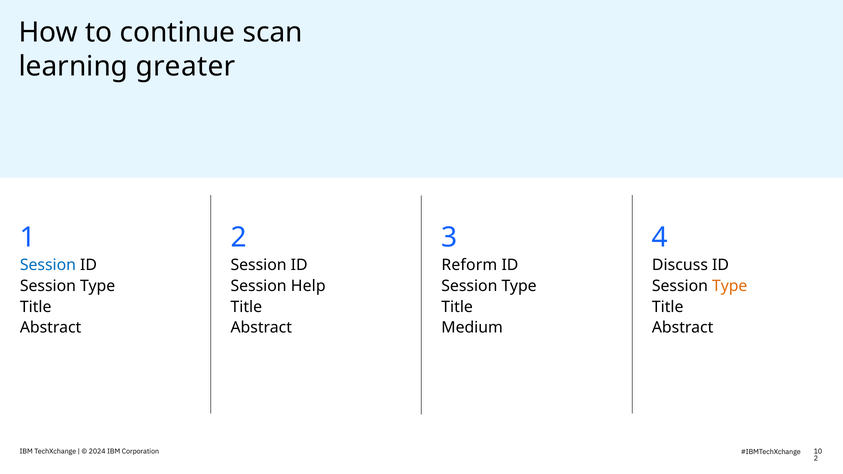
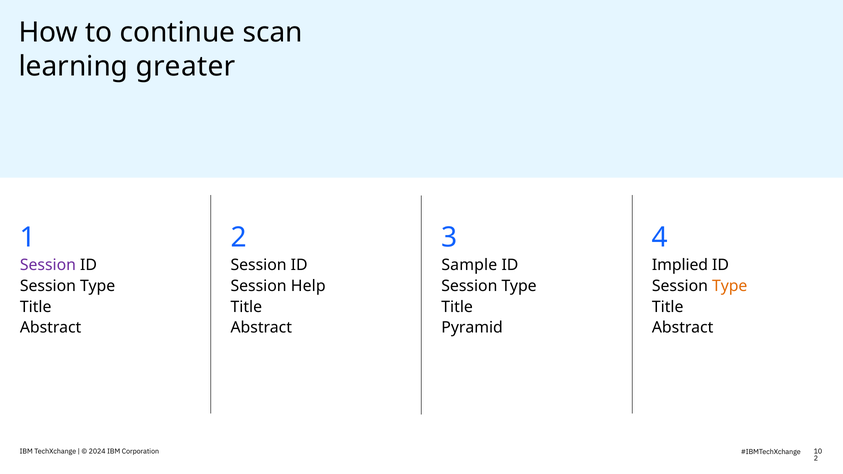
Session at (48, 265) colour: blue -> purple
Reform: Reform -> Sample
Discuss: Discuss -> Implied
Medium: Medium -> Pyramid
